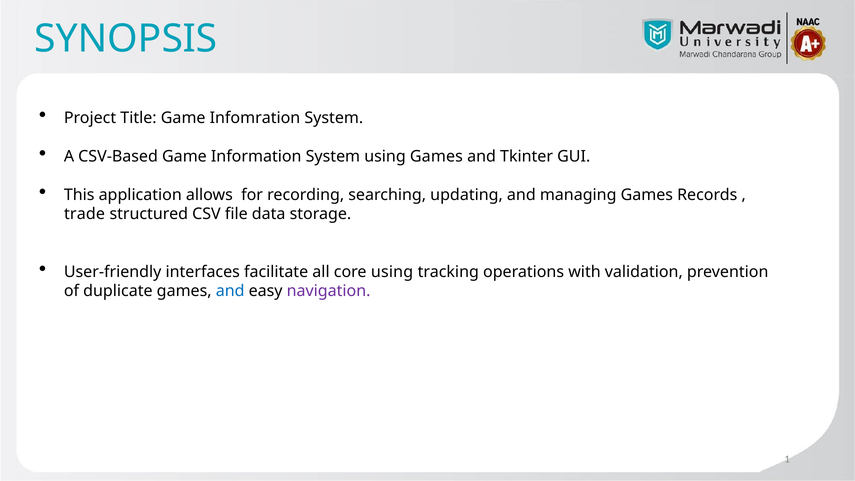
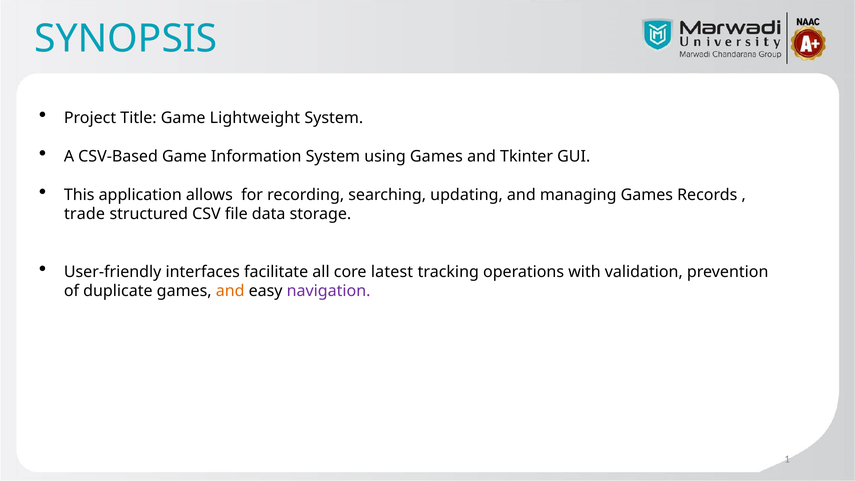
Infomration: Infomration -> Lightweight
core using: using -> latest
and at (230, 291) colour: blue -> orange
